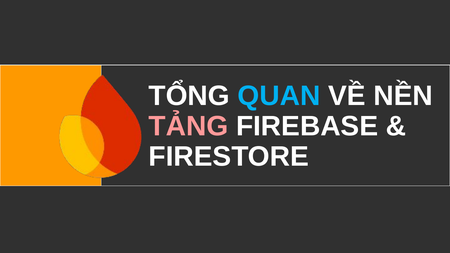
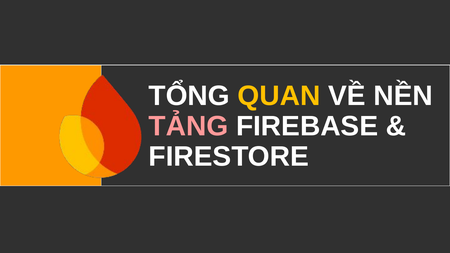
QUAN colour: light blue -> yellow
